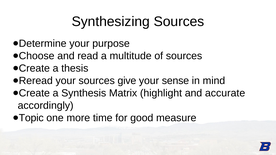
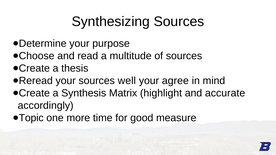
give: give -> well
sense: sense -> agree
